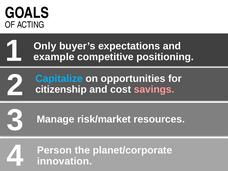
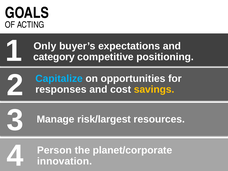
example: example -> category
citizenship: citizenship -> responses
savings colour: pink -> yellow
risk/market: risk/market -> risk/largest
